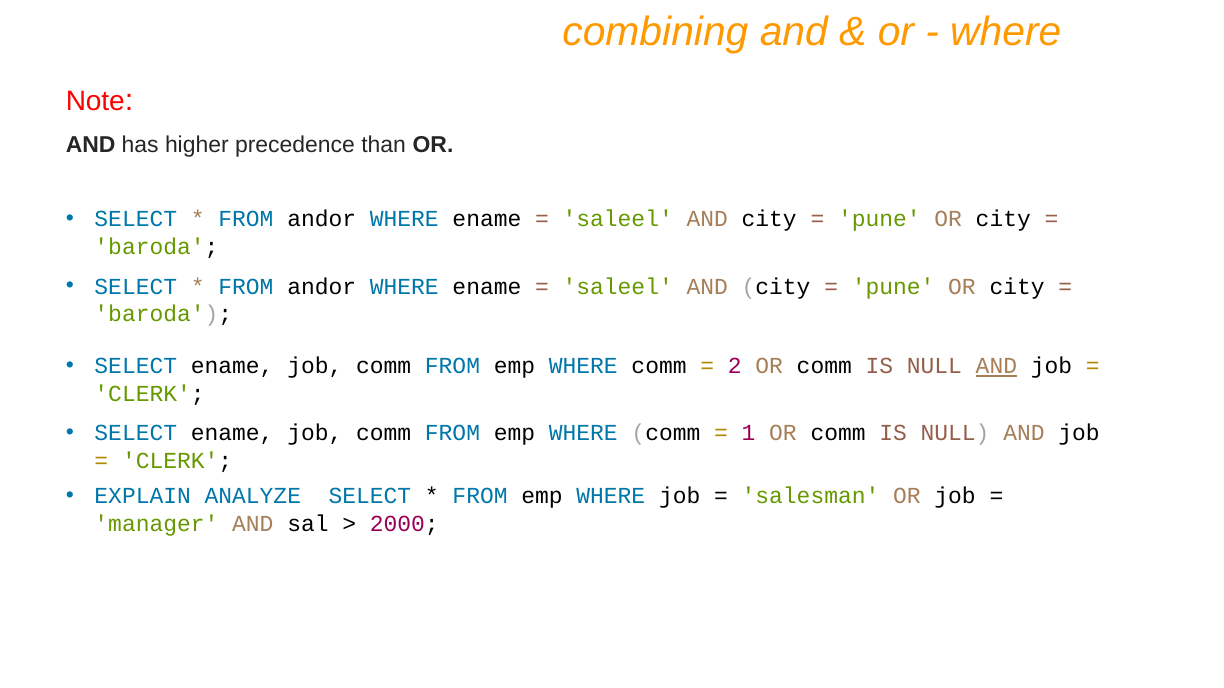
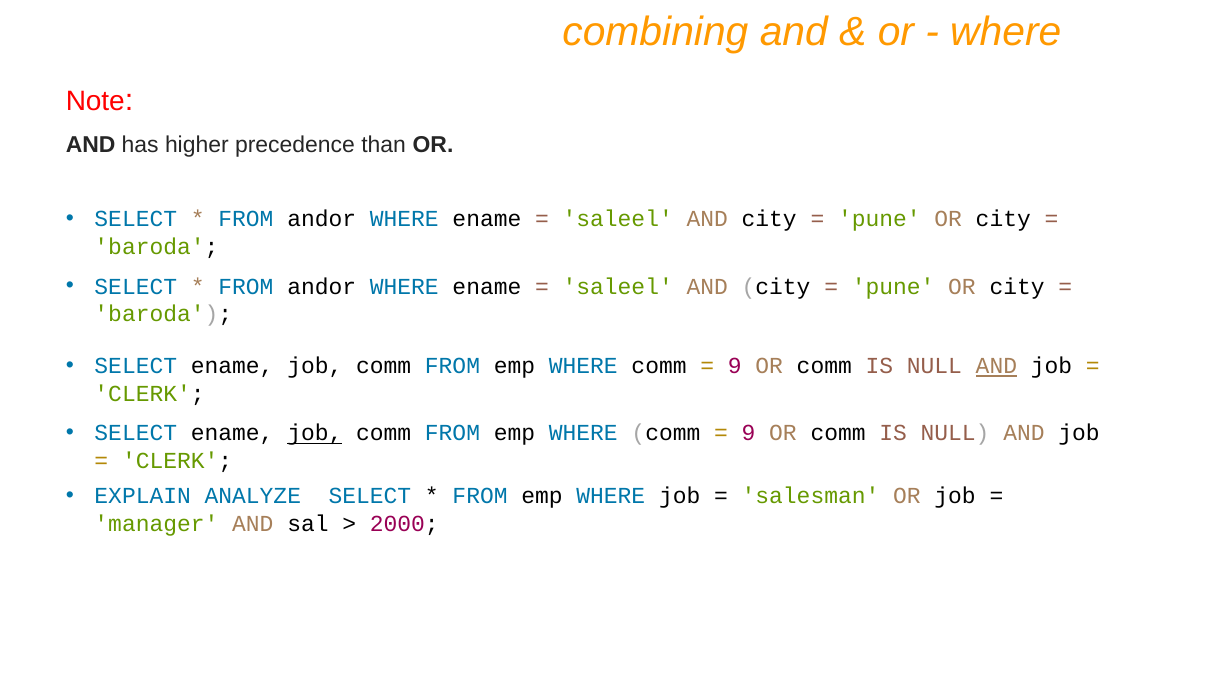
2 at (735, 366): 2 -> 9
job at (315, 434) underline: none -> present
1 at (749, 434): 1 -> 9
